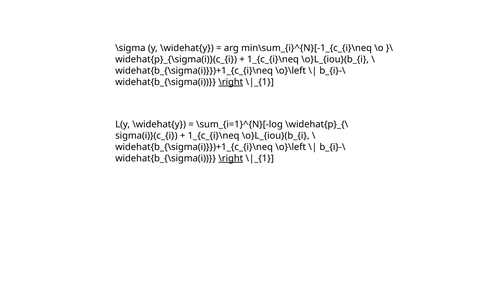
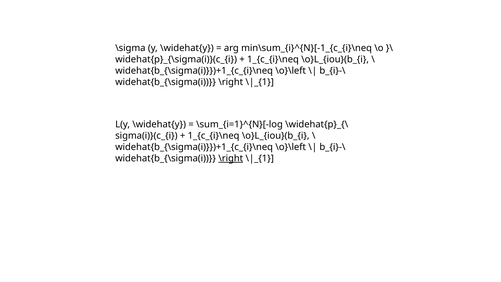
\right at (231, 82) underline: present -> none
